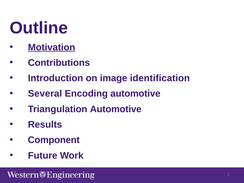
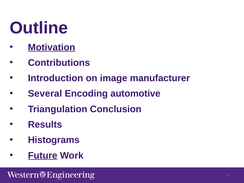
identification: identification -> manufacturer
Triangulation Automotive: Automotive -> Conclusion
Component: Component -> Histograms
Future underline: none -> present
